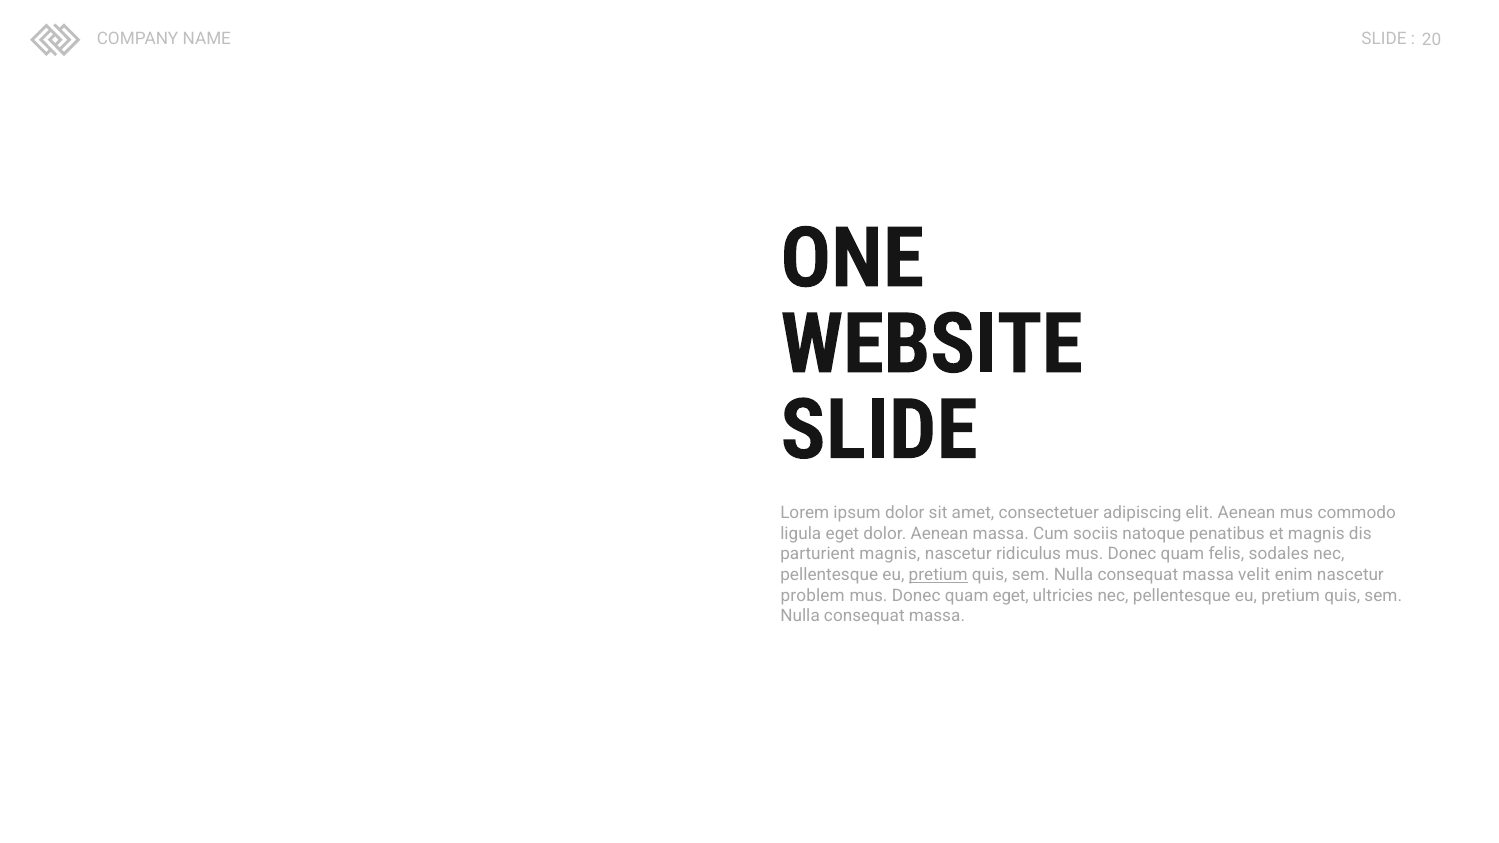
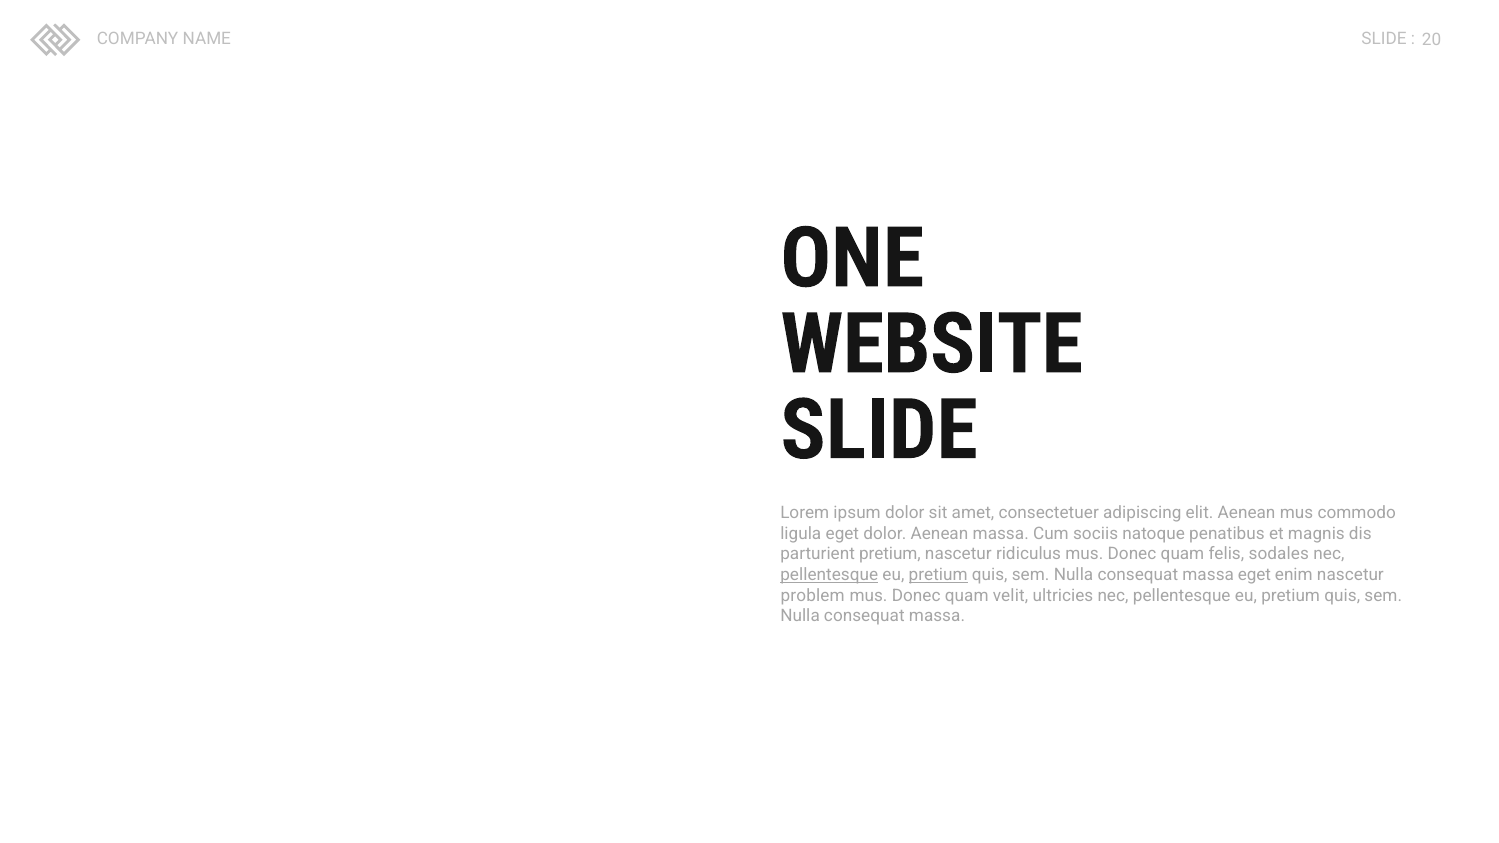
parturient magnis: magnis -> pretium
pellentesque at (829, 575) underline: none -> present
massa velit: velit -> eget
quam eget: eget -> velit
